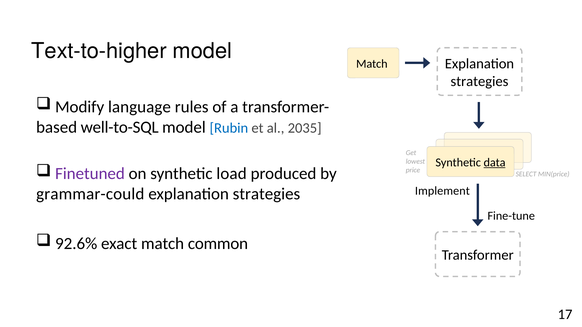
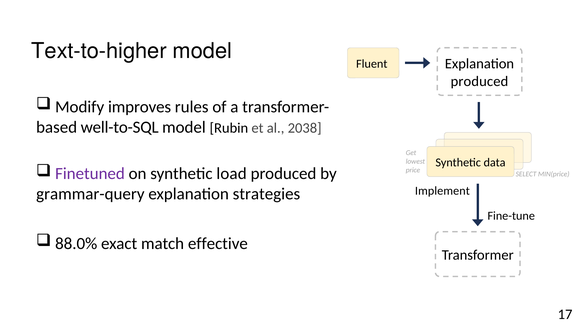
Match at (372, 64): Match -> Fluent
strategies at (480, 81): strategies -> produced
language: language -> improves
Rubin colour: blue -> black
2035: 2035 -> 2038
data underline: present -> none
grammar-could: grammar-could -> grammar-query
92.6%: 92.6% -> 88.0%
common: common -> effective
